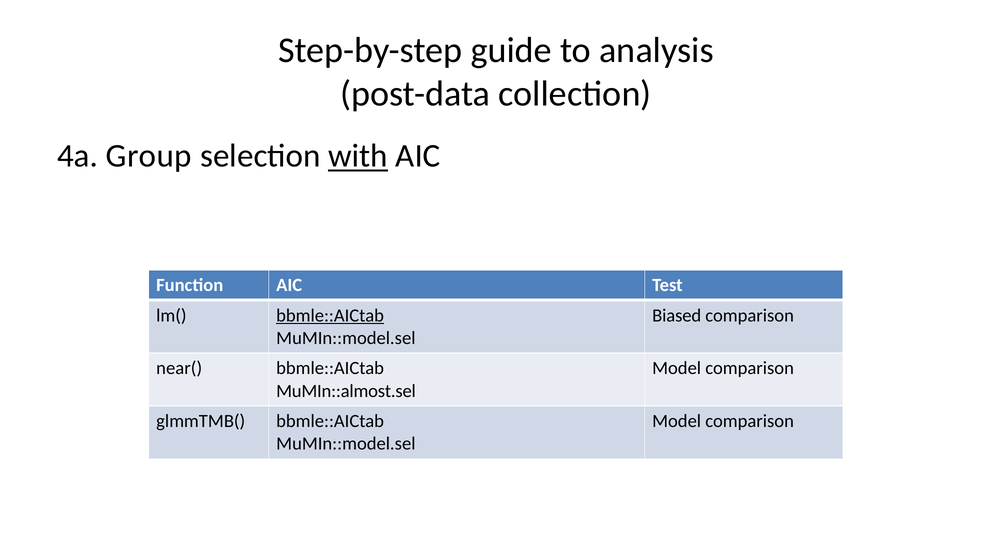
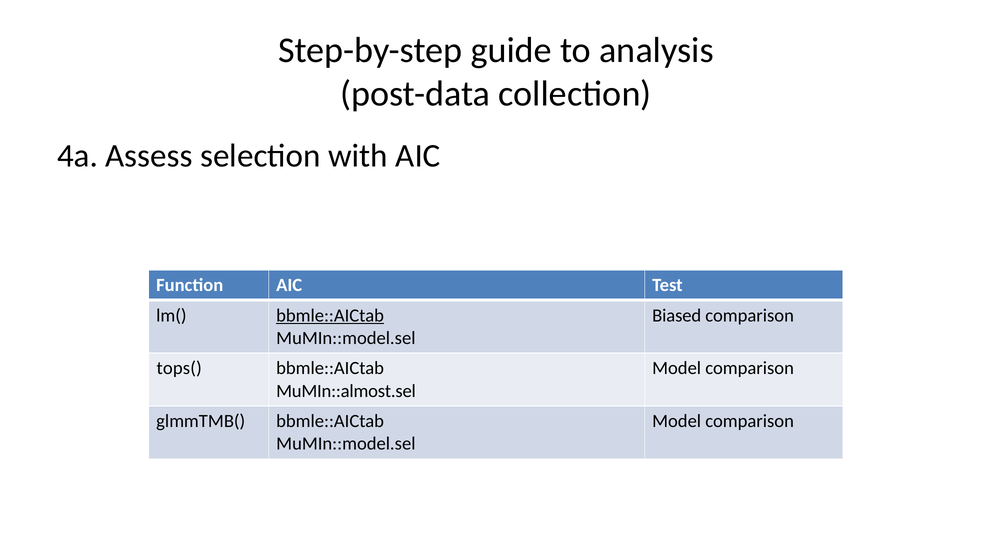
Group: Group -> Assess
with underline: present -> none
near(: near( -> tops(
